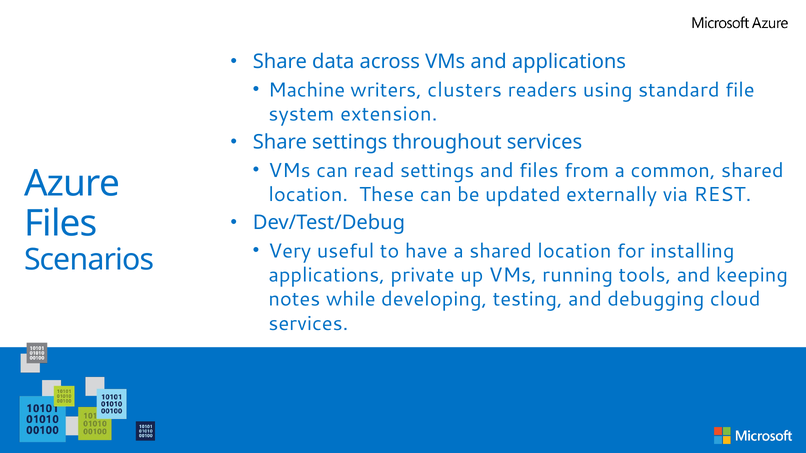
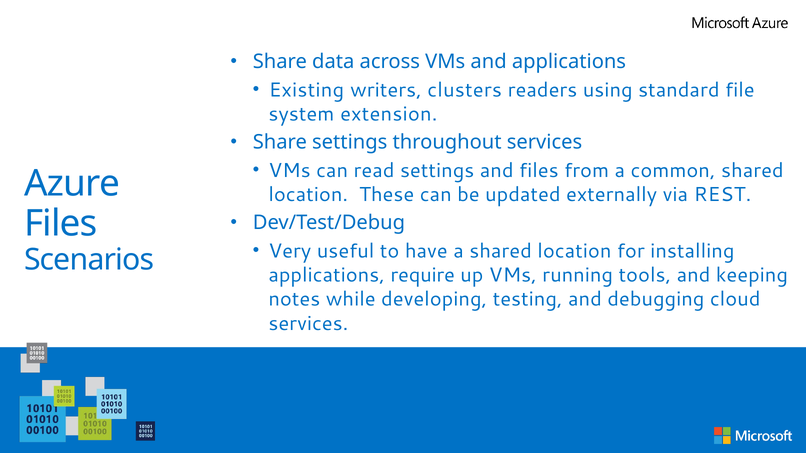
Machine: Machine -> Existing
private: private -> require
